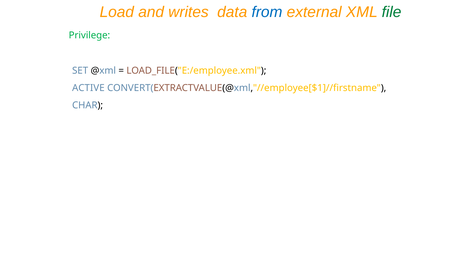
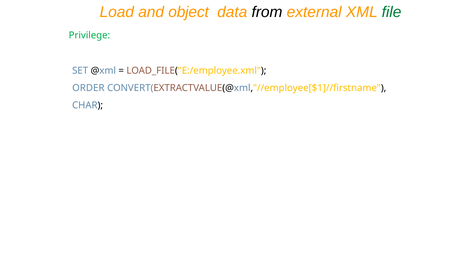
writes: writes -> object
from colour: blue -> black
ACTIVE: ACTIVE -> ORDER
